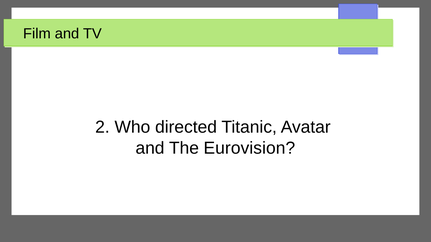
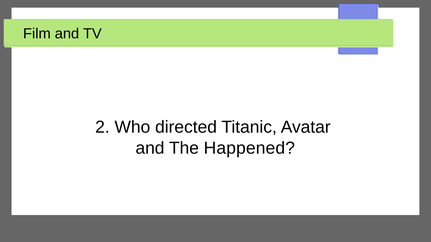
Eurovision: Eurovision -> Happened
